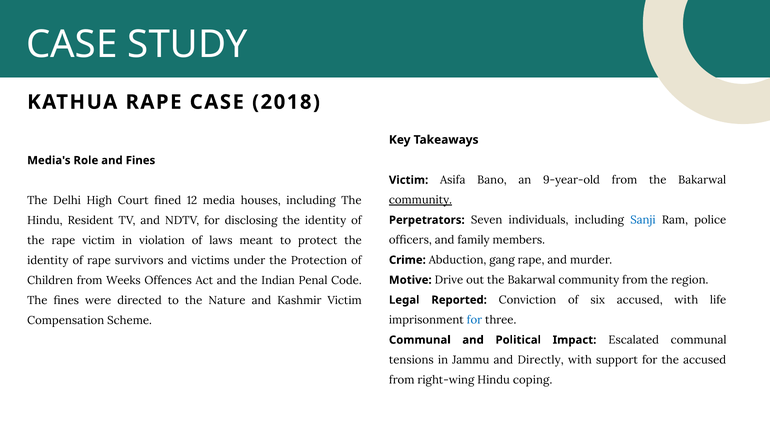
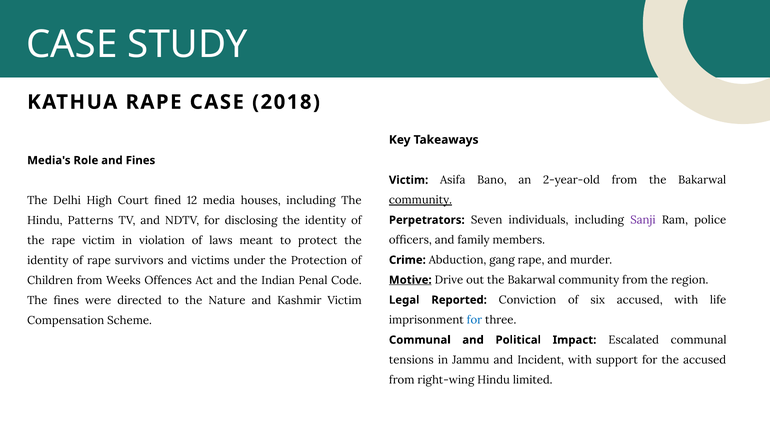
9-year-old: 9-year-old -> 2-year-old
Resident: Resident -> Patterns
Sanji colour: blue -> purple
Motive underline: none -> present
Directly: Directly -> Incident
coping: coping -> limited
